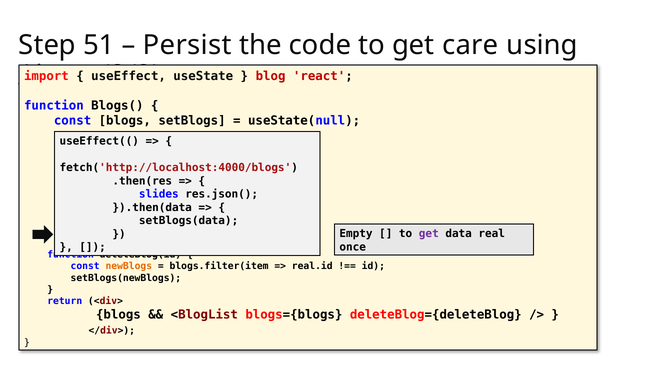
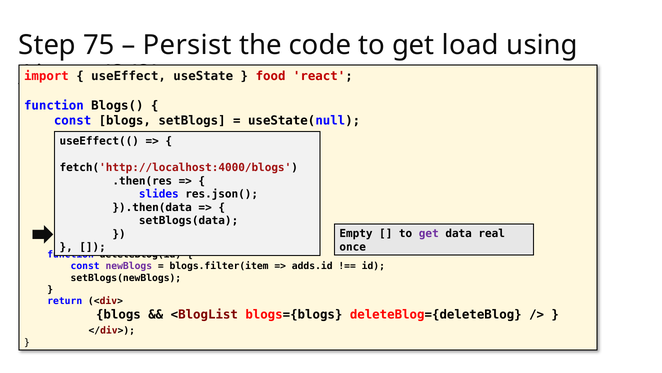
51: 51 -> 75
care: care -> load
blog: blog -> food
newBlogs colour: orange -> purple
real.id: real.id -> adds.id
